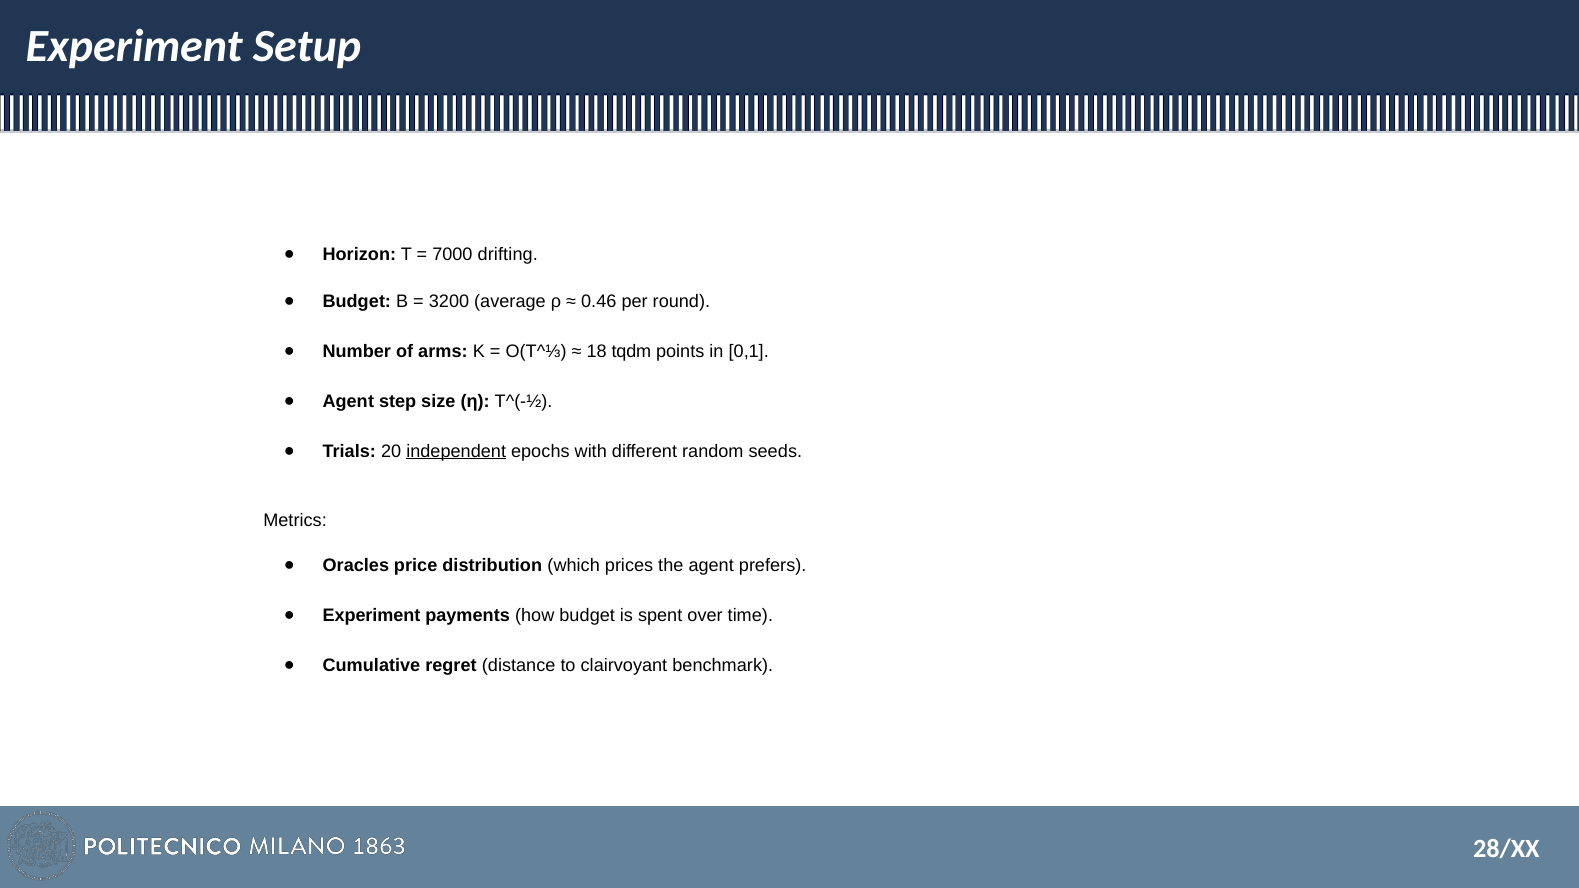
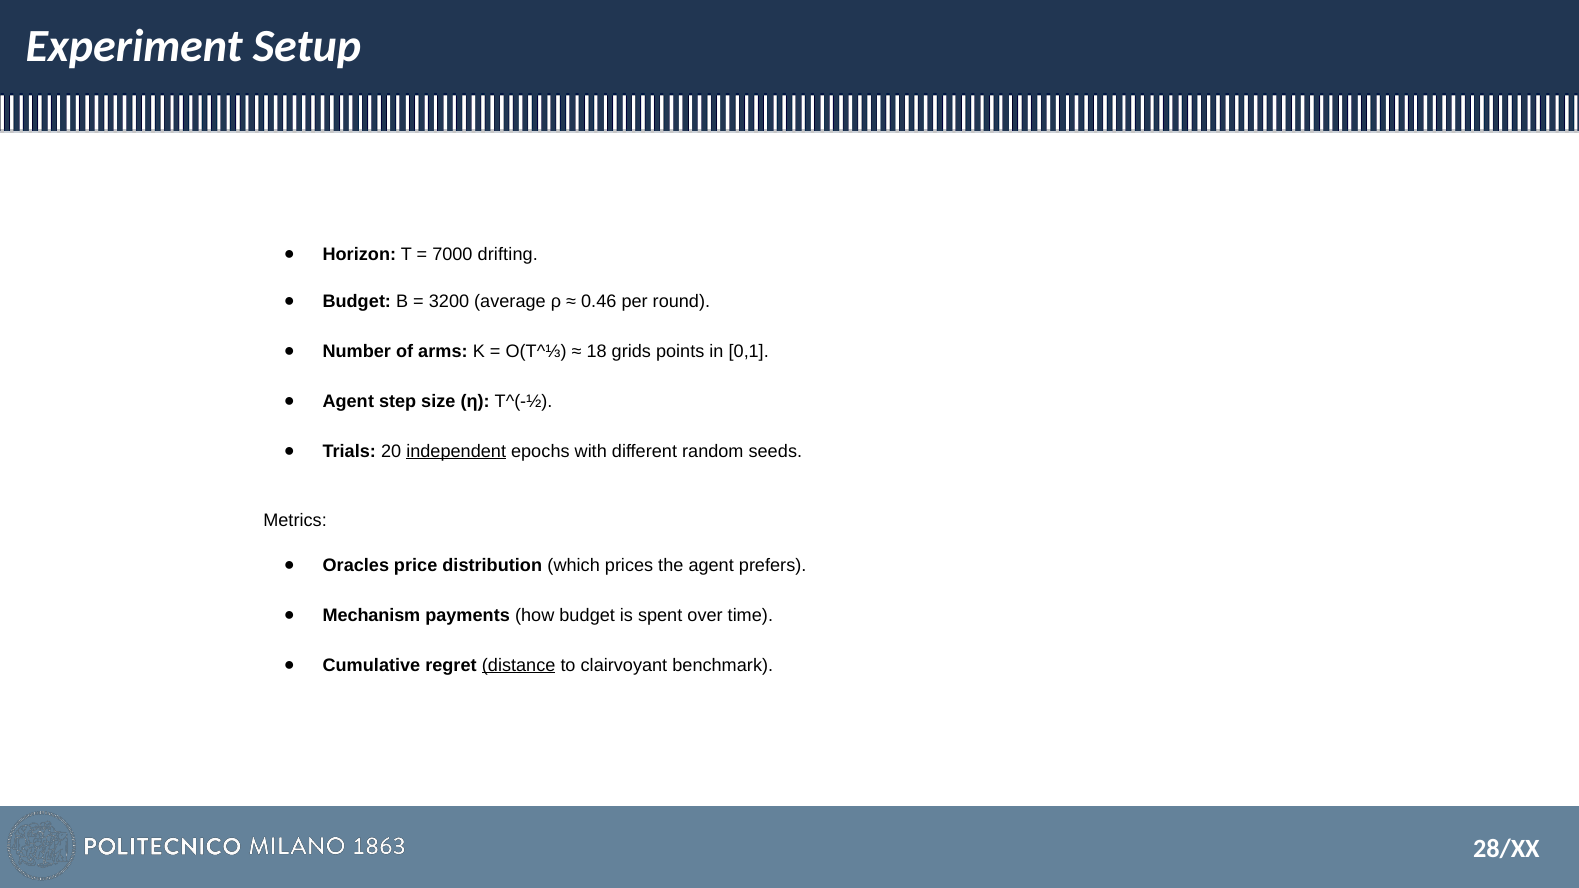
tqdm: tqdm -> grids
Experiment at (371, 615): Experiment -> Mechanism
distance underline: none -> present
